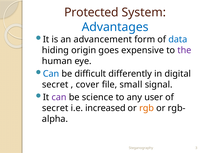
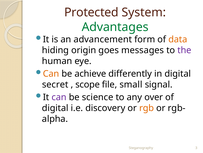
Advantages colour: blue -> green
data colour: blue -> orange
expensive: expensive -> messages
Can at (51, 73) colour: blue -> orange
difficult: difficult -> achieve
cover: cover -> scope
user: user -> over
secret at (55, 108): secret -> digital
increased: increased -> discovery
